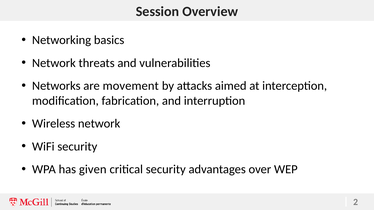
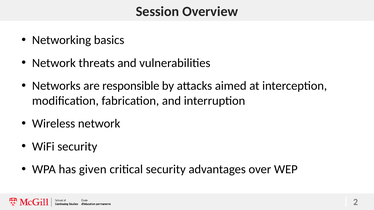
movement: movement -> responsible
